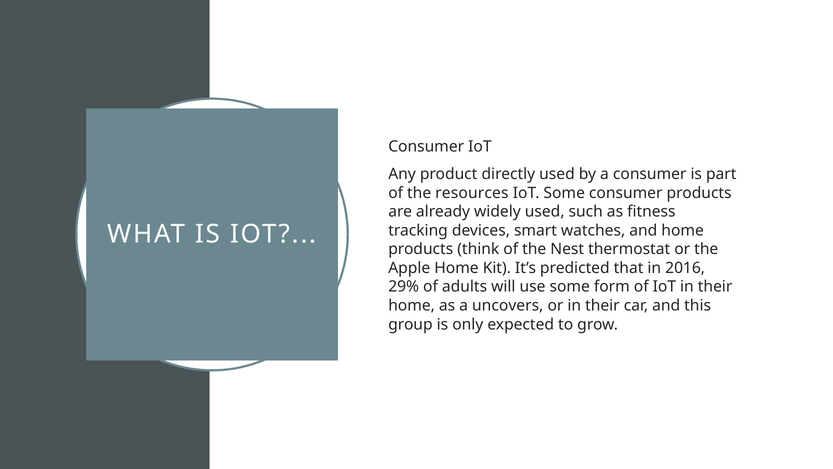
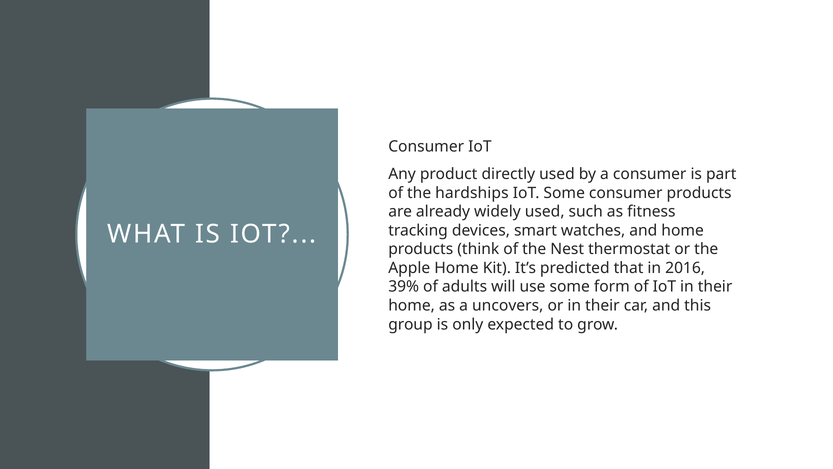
resources: resources -> hardships
29%: 29% -> 39%
